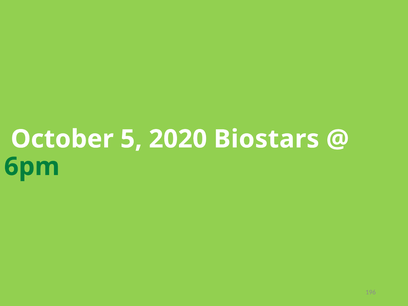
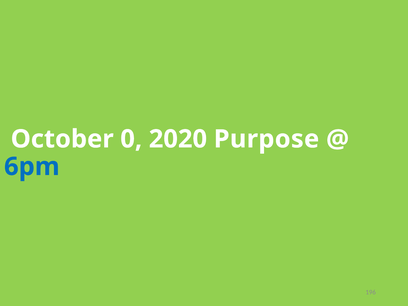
5: 5 -> 0
Biostars: Biostars -> Purpose
6pm colour: green -> blue
